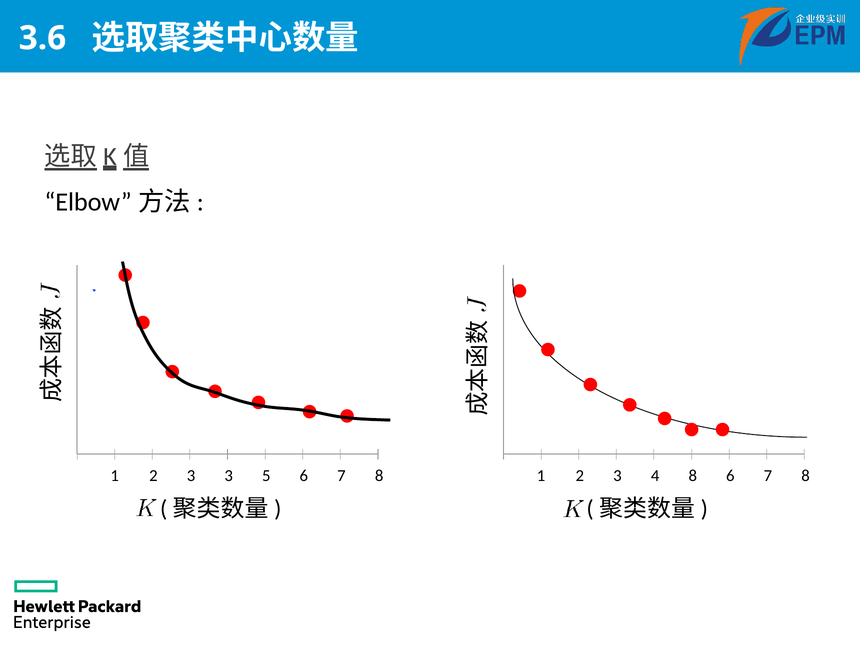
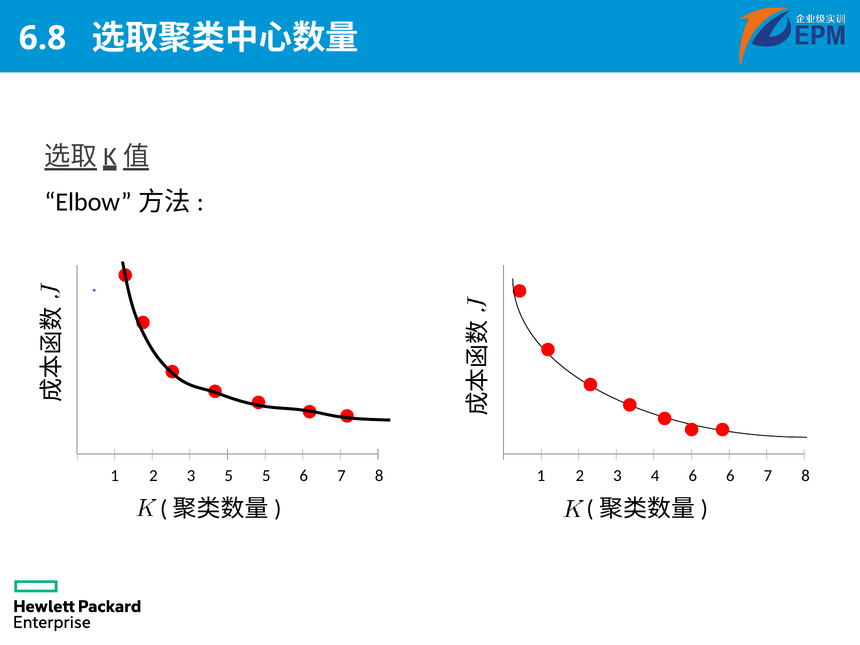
3.6: 3.6 -> 6.8
3 3: 3 -> 5
4 8: 8 -> 6
